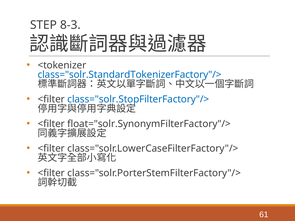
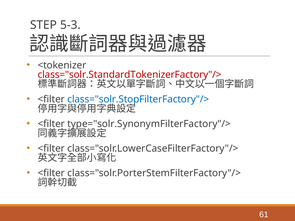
8-3: 8-3 -> 5-3
class="solr.StandardTokenizerFactory"/> colour: blue -> red
float="solr.SynonymFilterFactory"/>: float="solr.SynonymFilterFactory"/> -> type="solr.SynonymFilterFactory"/>
